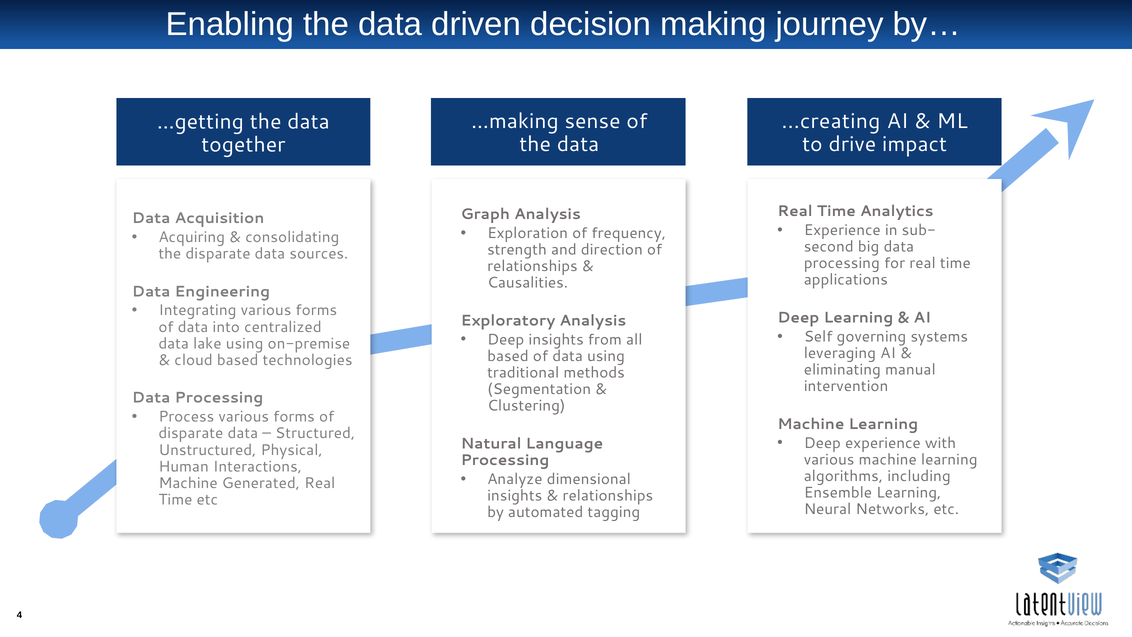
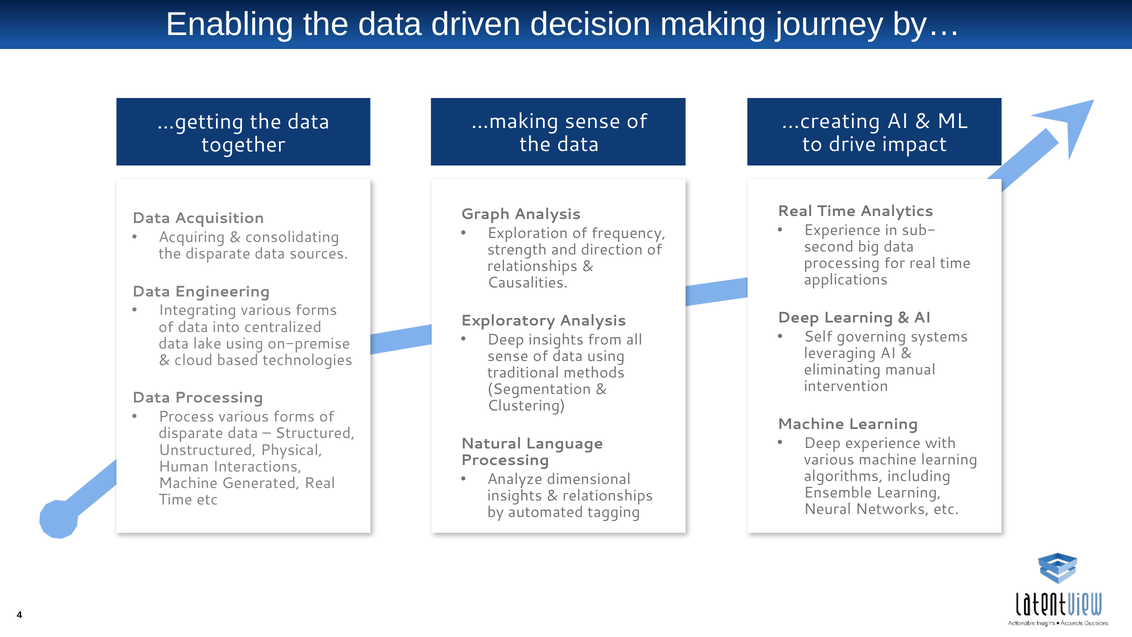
based at (508, 356): based -> sense
